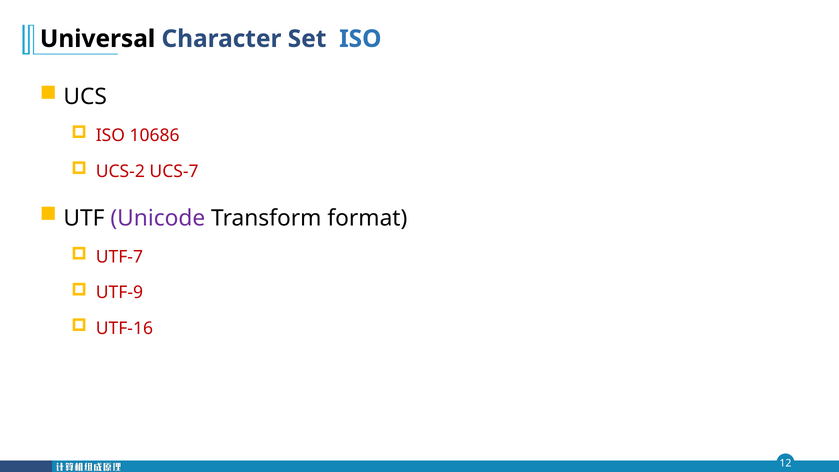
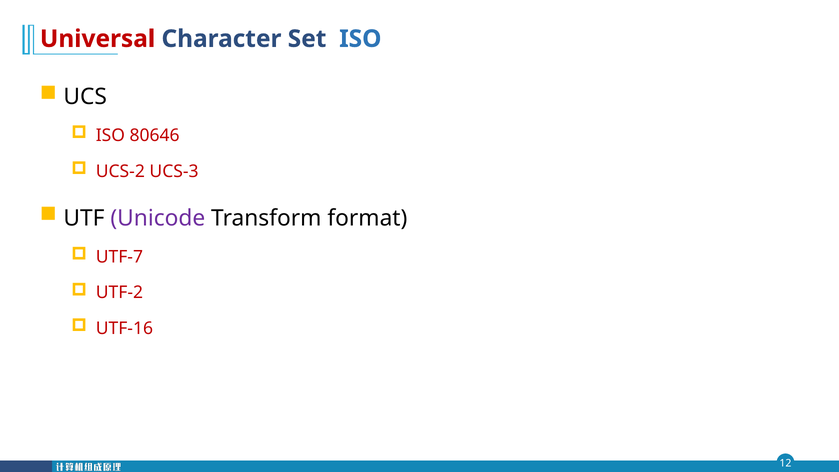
Universal colour: black -> red
10686: 10686 -> 80646
UCS-7: UCS-7 -> UCS-3
UTF-9: UTF-9 -> UTF-2
